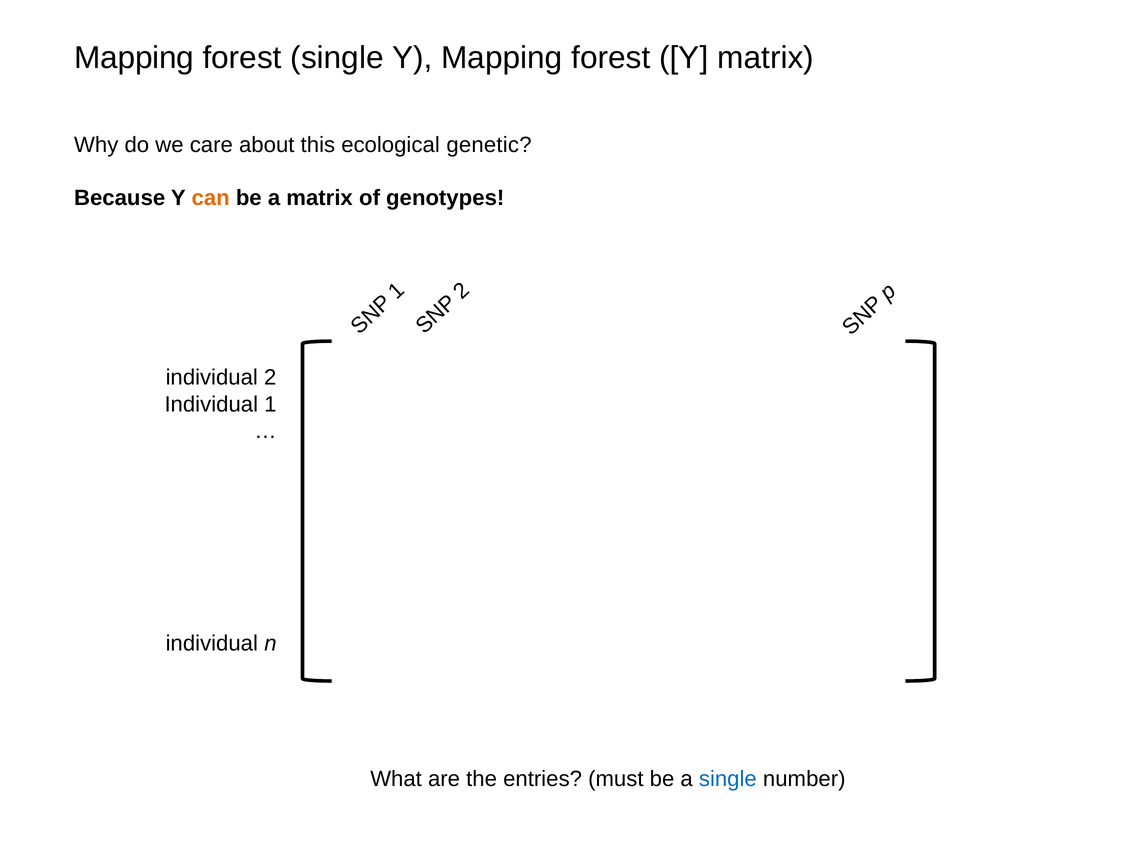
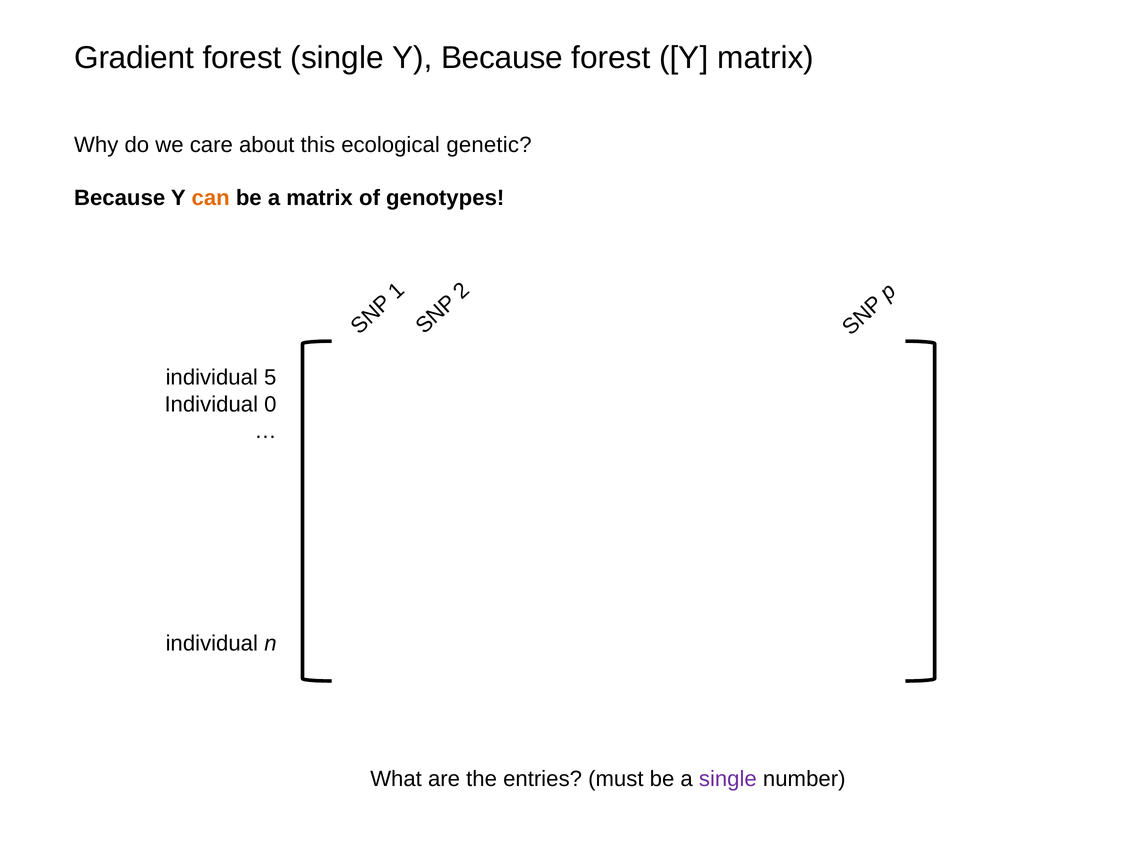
Mapping at (134, 58): Mapping -> Gradient
Y Mapping: Mapping -> Because
individual 2: 2 -> 5
Individual 1: 1 -> 0
single at (728, 780) colour: blue -> purple
